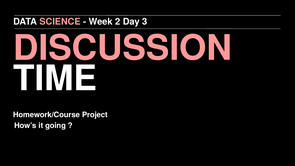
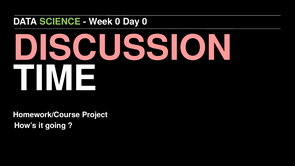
SCIENCE colour: pink -> light green
Week 2: 2 -> 0
Day 3: 3 -> 0
